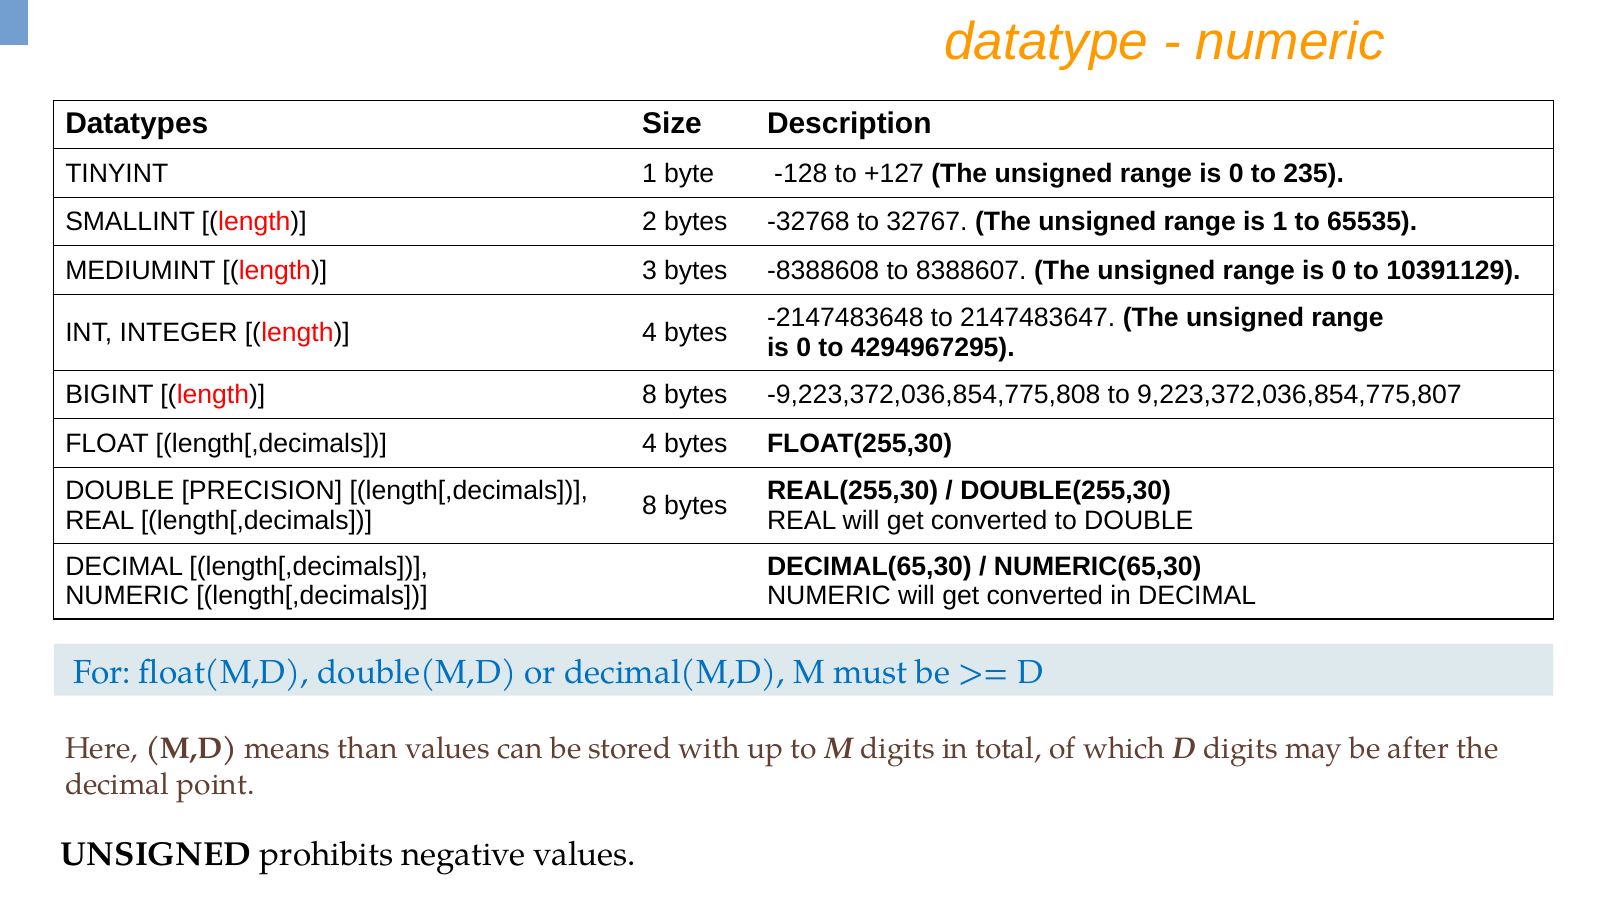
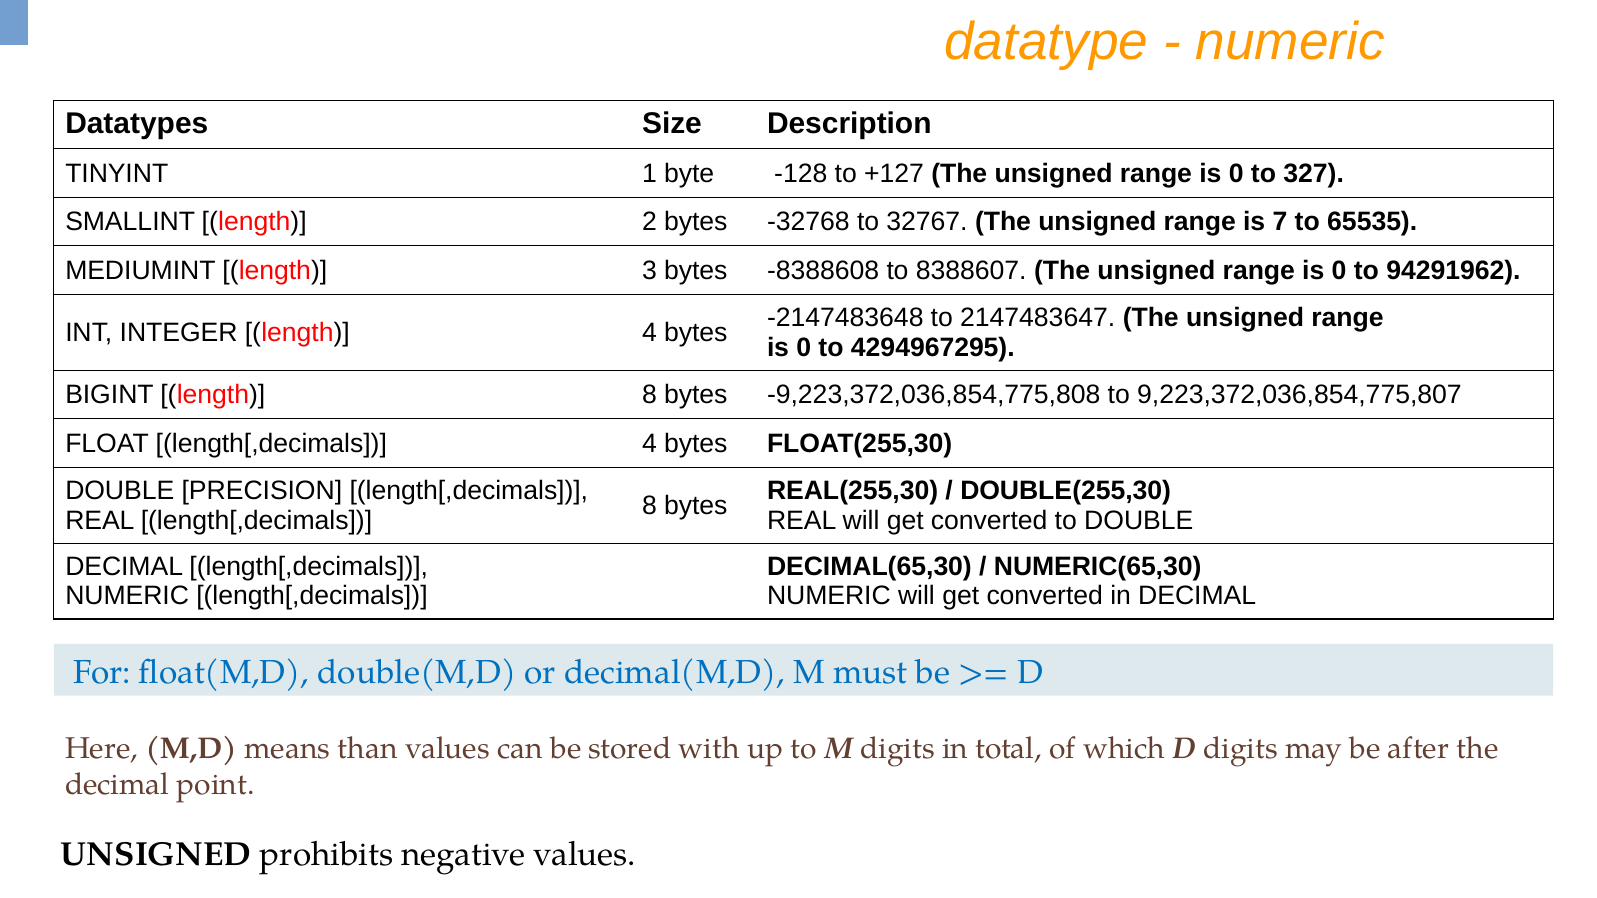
235: 235 -> 327
is 1: 1 -> 7
10391129: 10391129 -> 94291962
